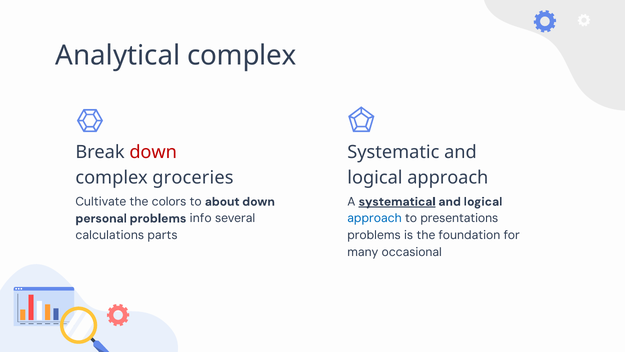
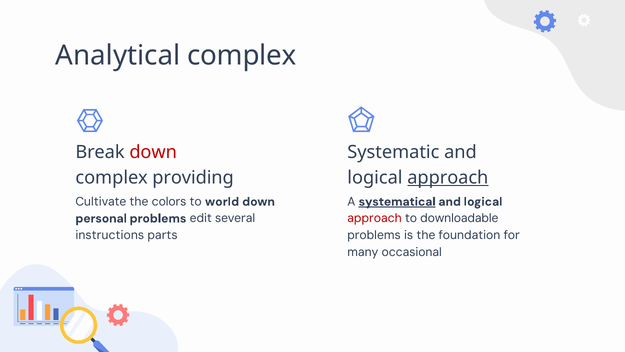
groceries: groceries -> providing
approach at (448, 177) underline: none -> present
about: about -> world
info: info -> edit
approach at (375, 218) colour: blue -> red
presentations: presentations -> downloadable
calculations: calculations -> instructions
